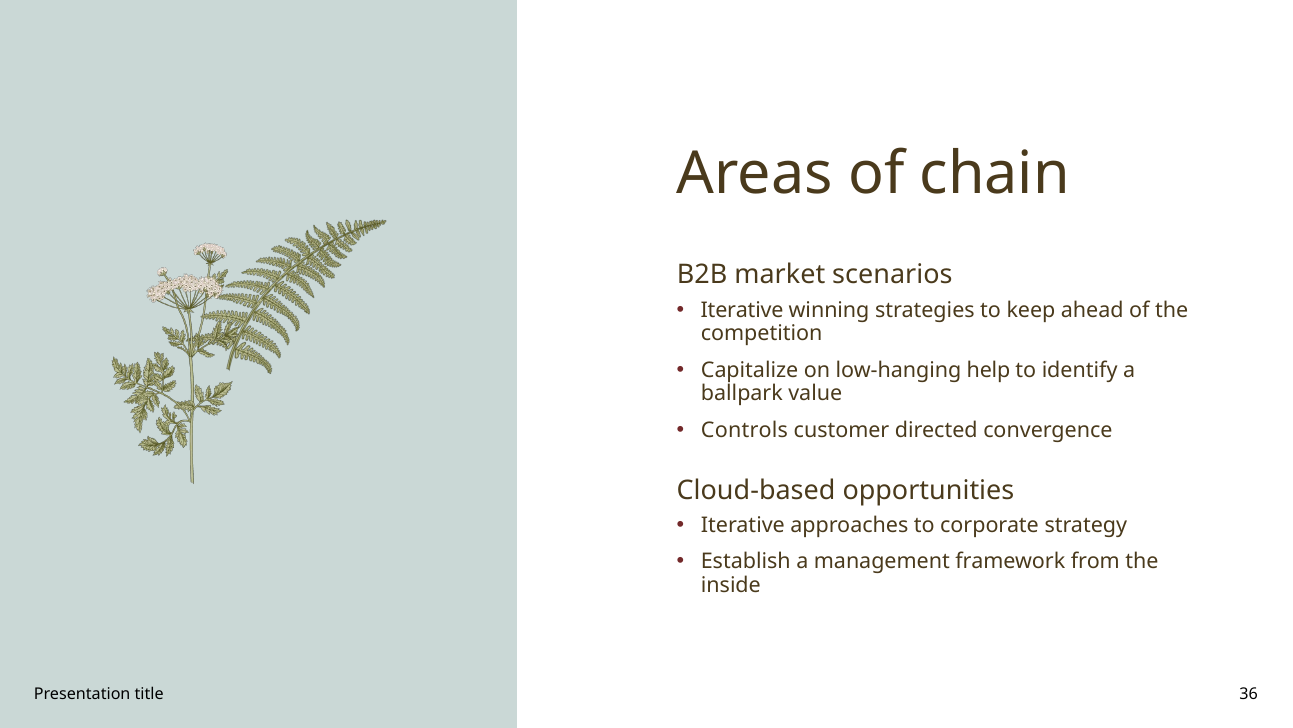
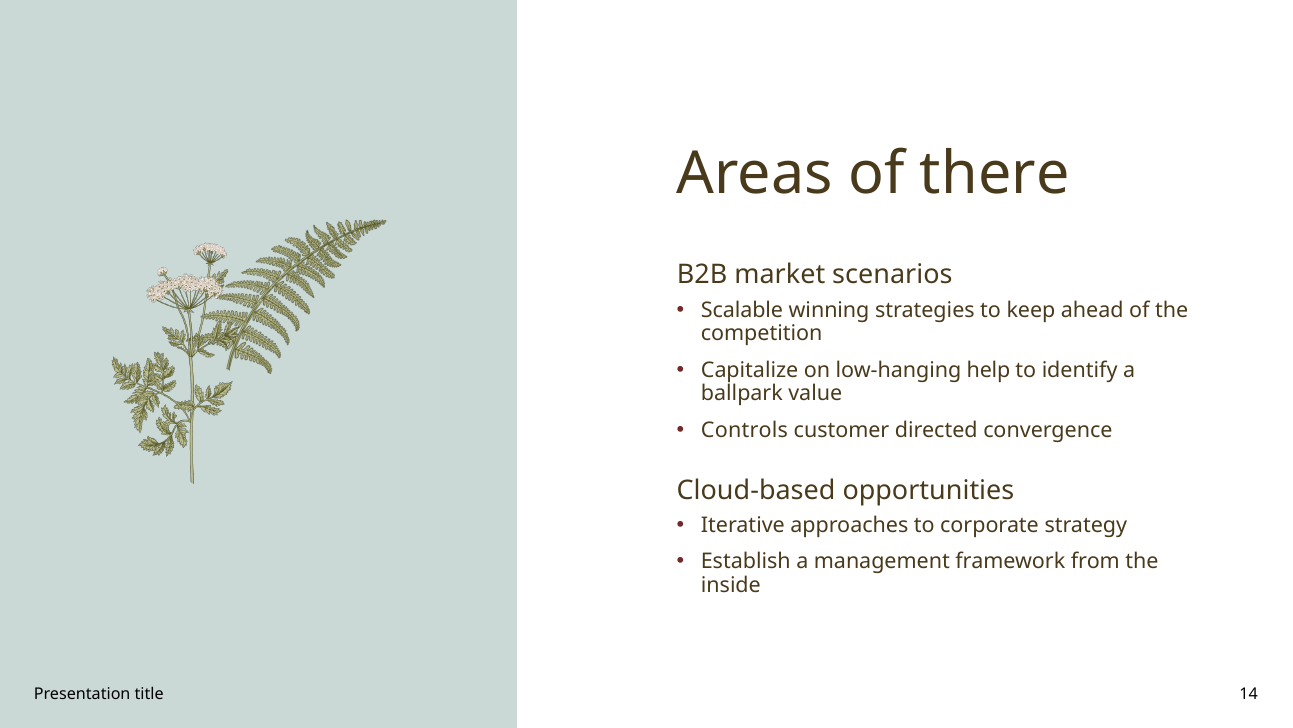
chain: chain -> there
Iterative at (742, 310): Iterative -> Scalable
36: 36 -> 14
